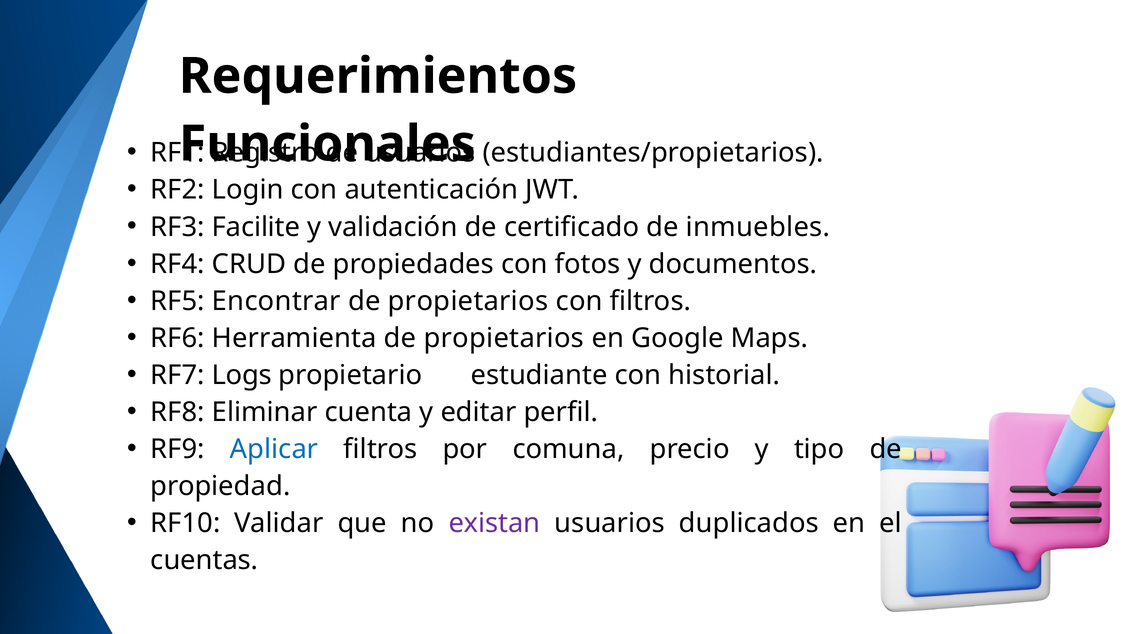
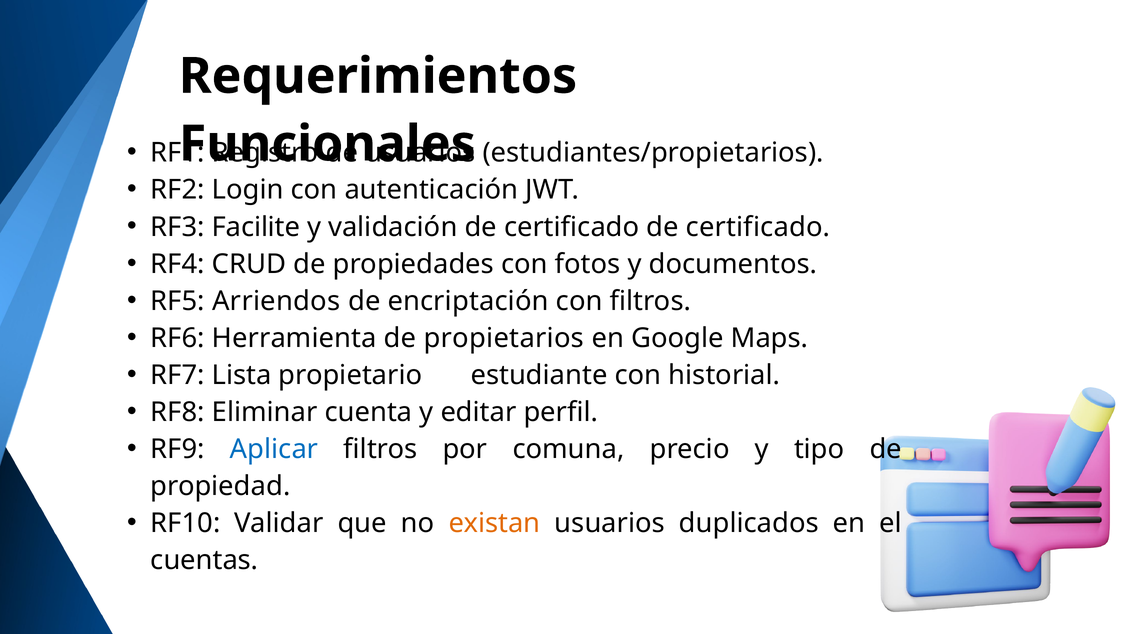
certificado de inmuebles: inmuebles -> certificado
Encontrar: Encontrar -> Arriendos
propietarios at (468, 301): propietarios -> encriptación
Logs: Logs -> Lista
existan colour: purple -> orange
